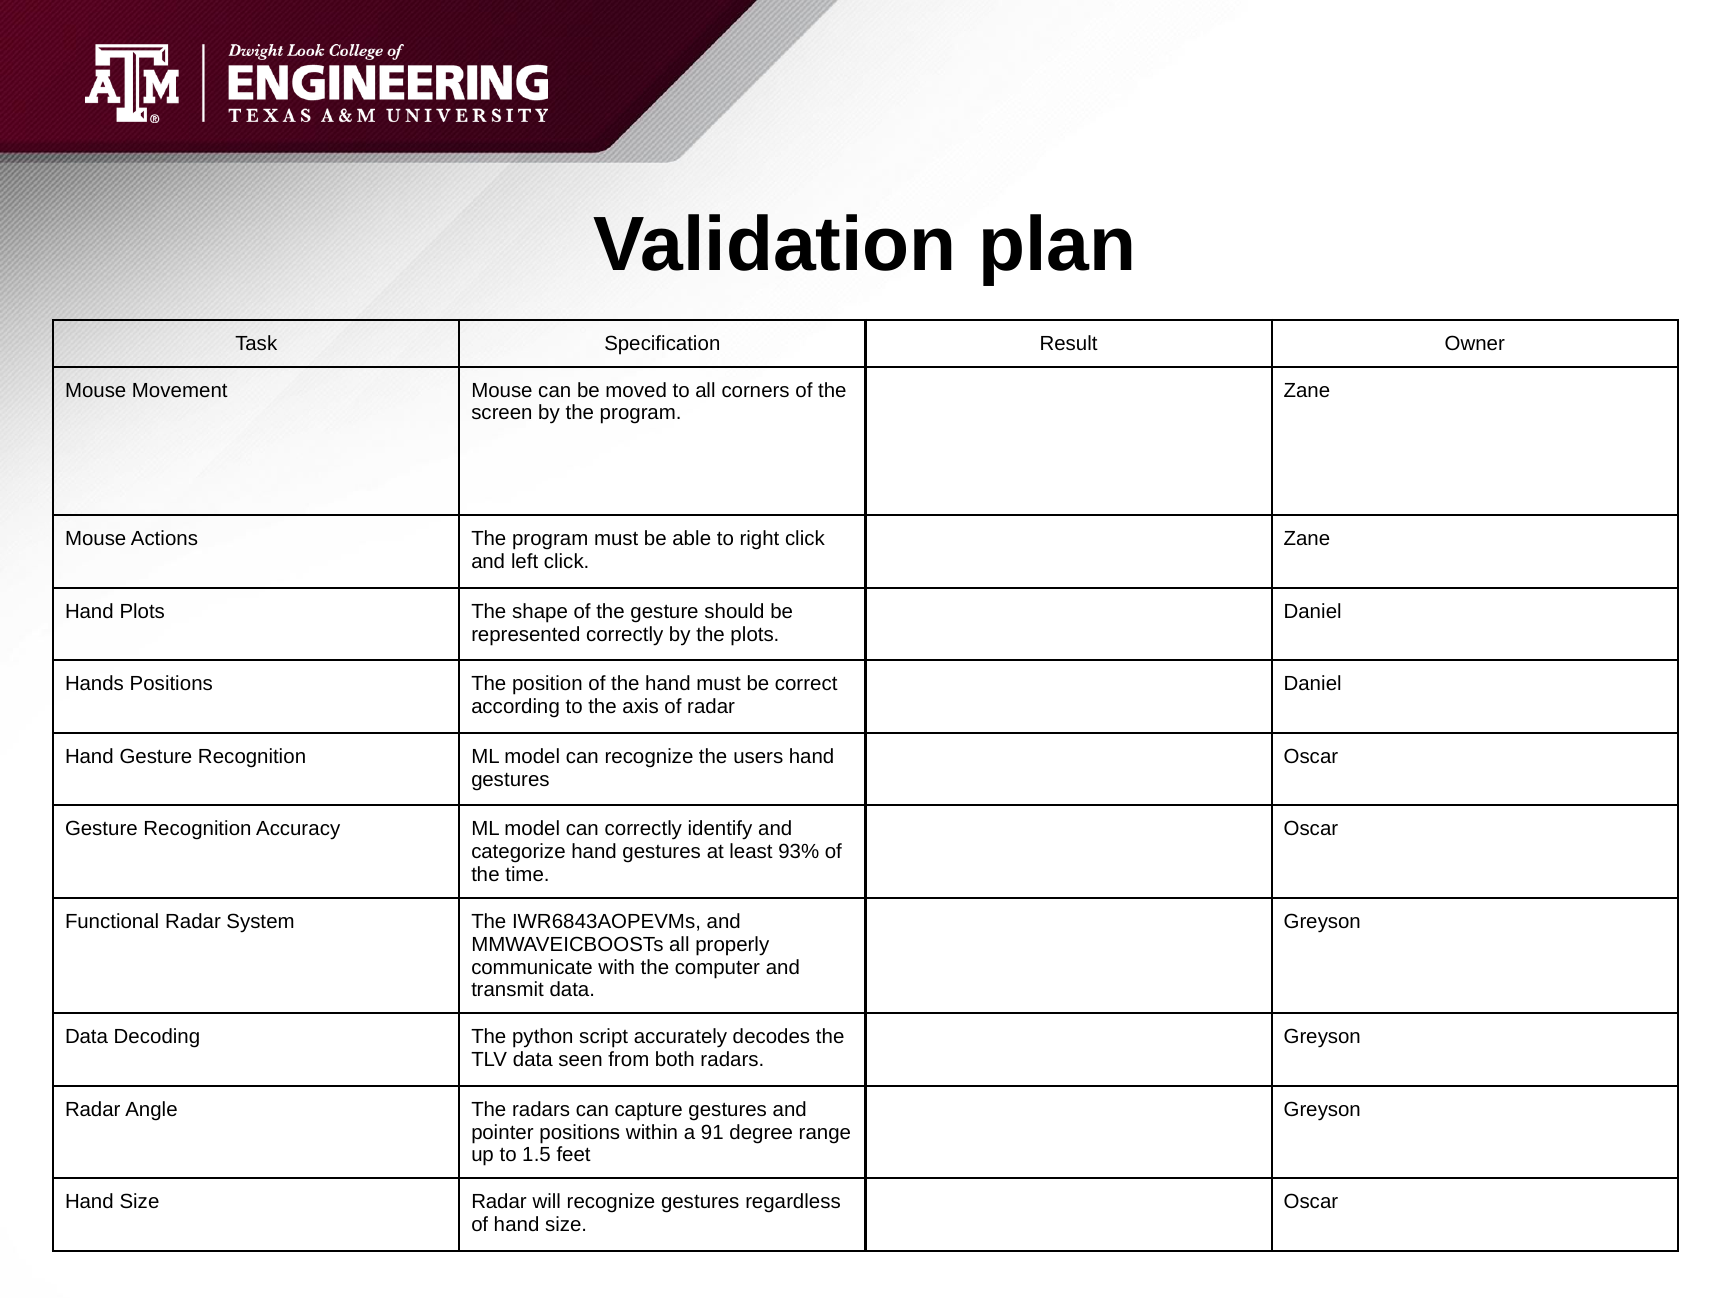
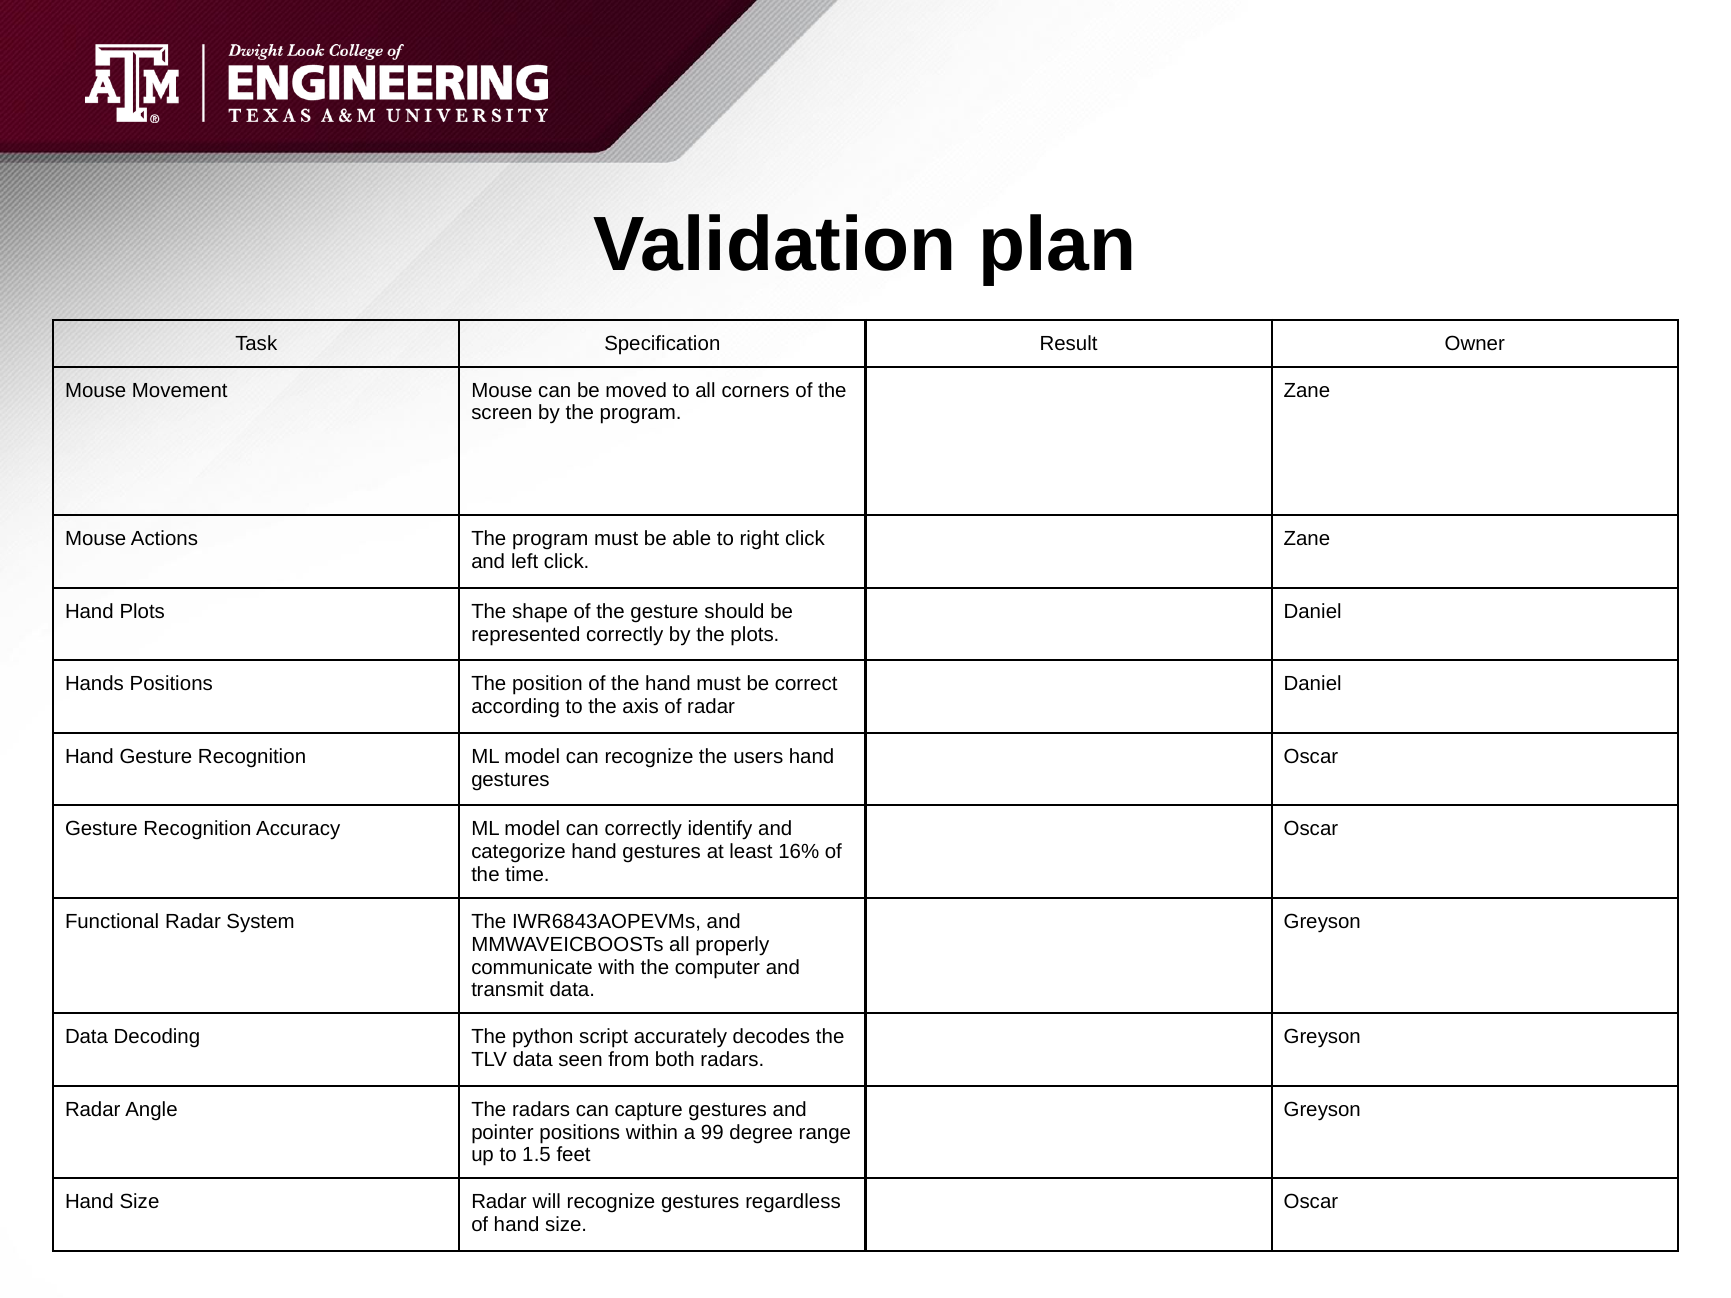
93%: 93% -> 16%
91: 91 -> 99
